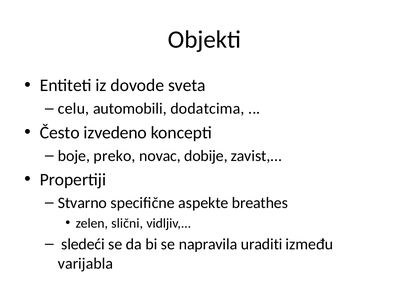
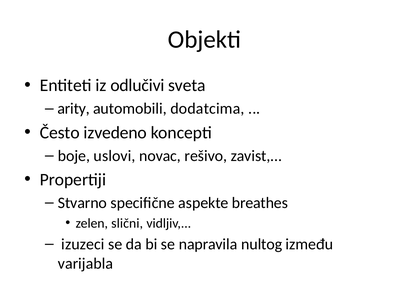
dovode: dovode -> odlučivi
celu: celu -> arity
preko: preko -> uslovi
dobije: dobije -> rešivo
sledeći: sledeći -> izuzeci
uraditi: uraditi -> nultog
